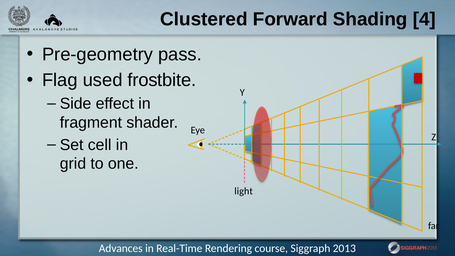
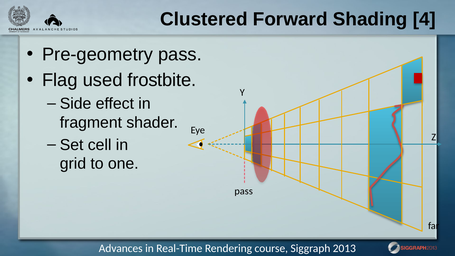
light at (244, 191): light -> pass
